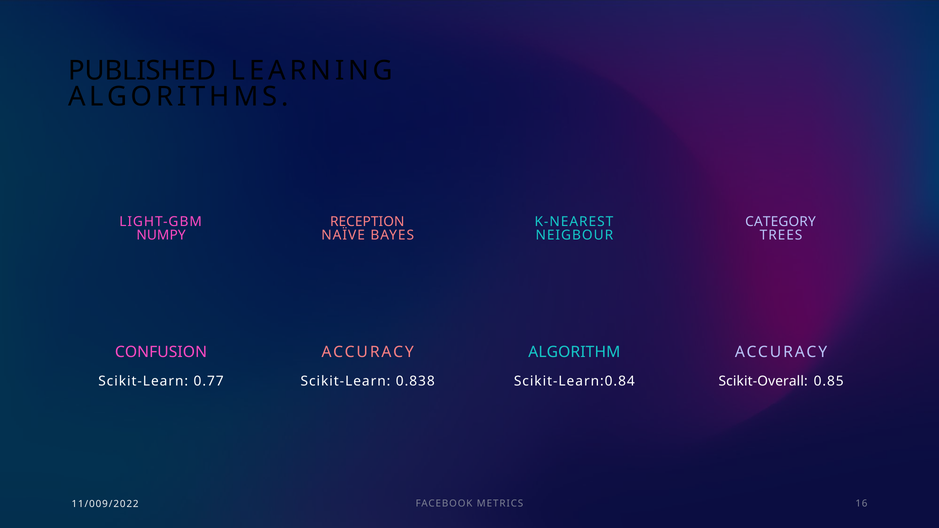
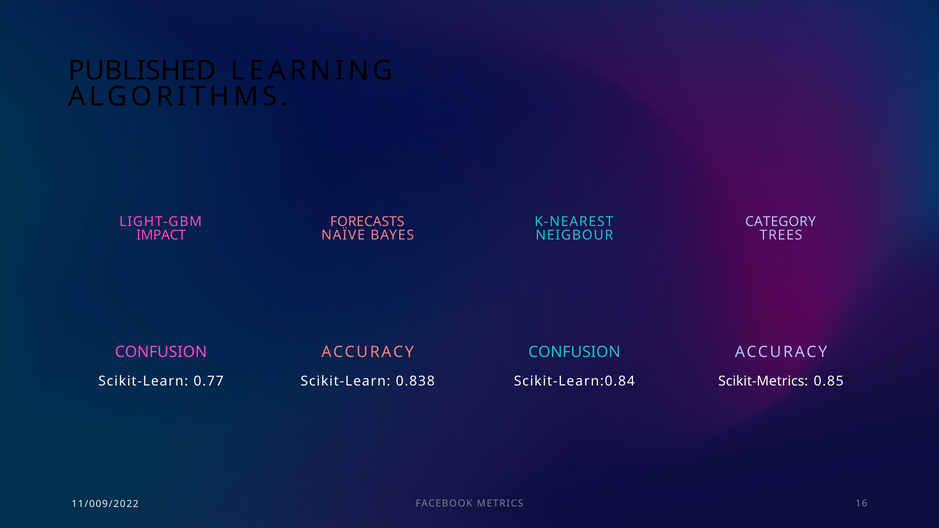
RECEPTION: RECEPTION -> FORECASTS
NUMPY: NUMPY -> IMPACT
ALGORITHM at (574, 352): ALGORITHM -> CONFUSION
Scikit-Overall: Scikit-Overall -> Scikit-Metrics
